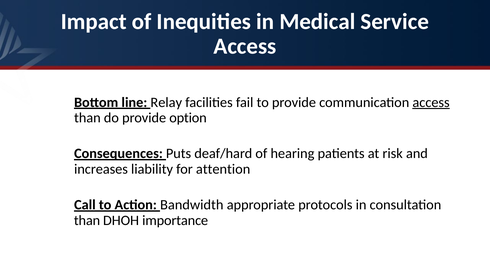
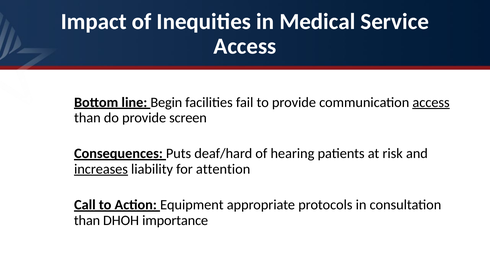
Relay: Relay -> Begin
option: option -> screen
increases underline: none -> present
Bandwidth: Bandwidth -> Equipment
